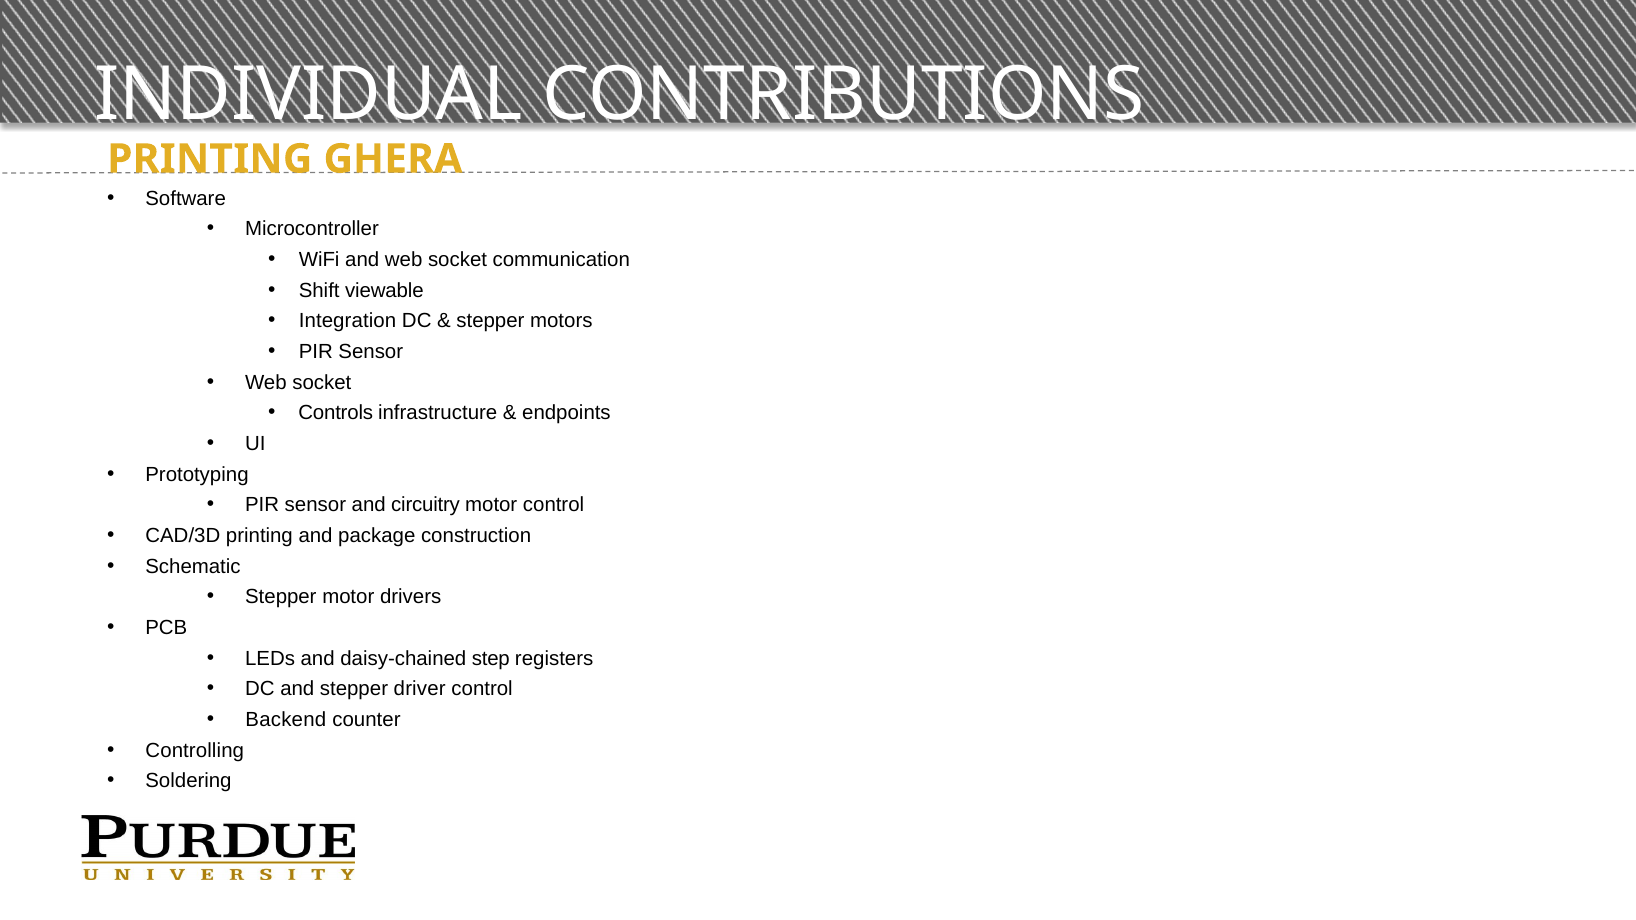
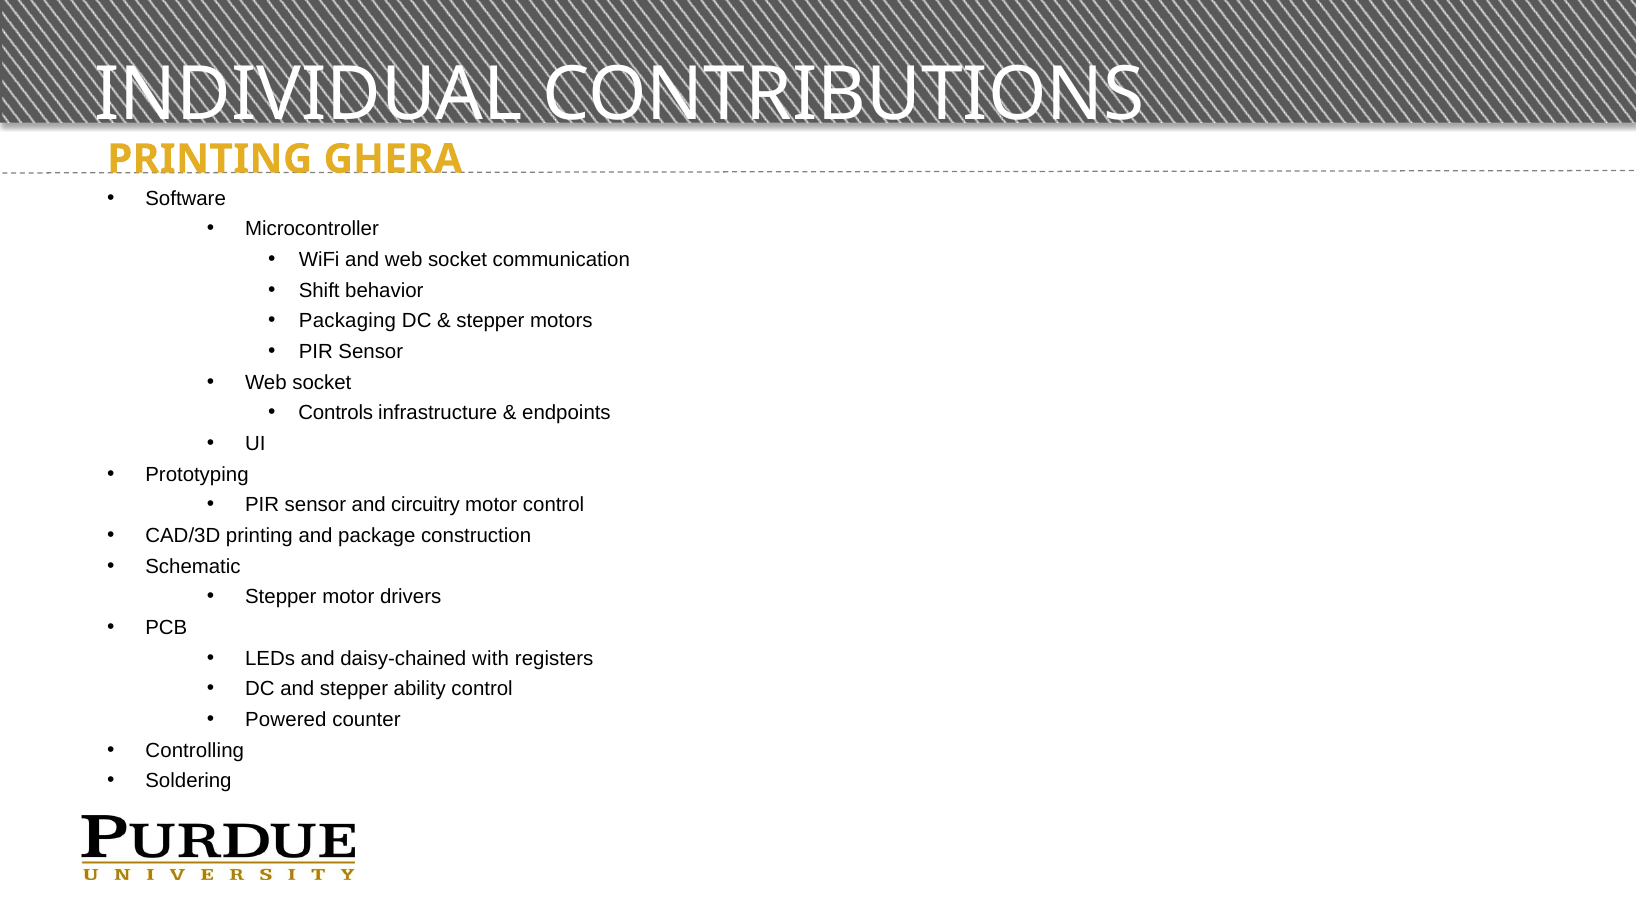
viewable: viewable -> behavior
Integration: Integration -> Packaging
step: step -> with
driver: driver -> ability
Backend: Backend -> Powered
